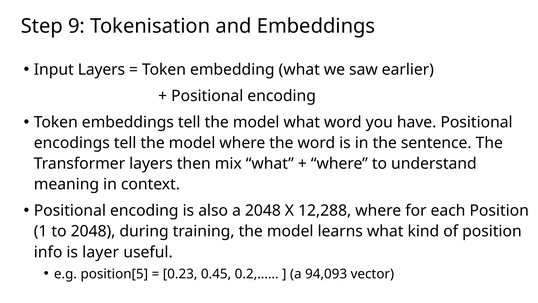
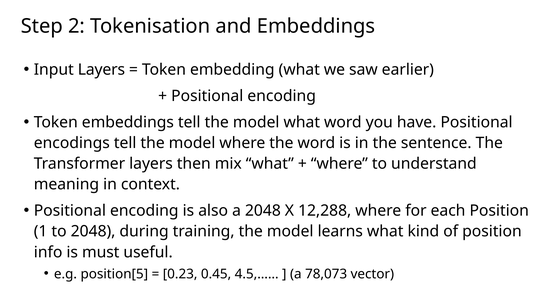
9: 9 -> 2
layer: layer -> must
0.2,……: 0.2,…… -> 4.5,……
94,093: 94,093 -> 78,073
